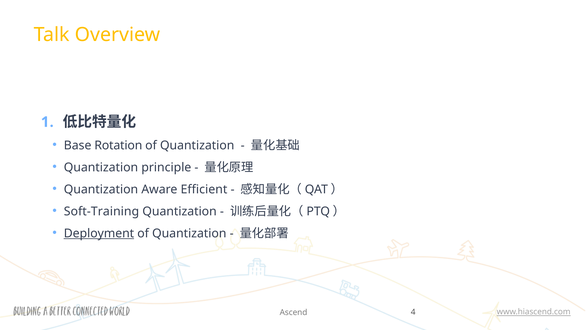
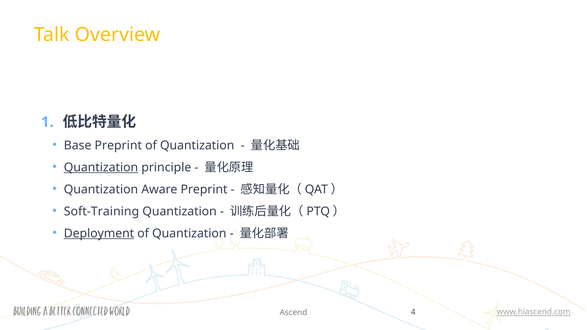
Base Rotation: Rotation -> Preprint
Quantization at (101, 167) underline: none -> present
Aware Efficient: Efficient -> Preprint
